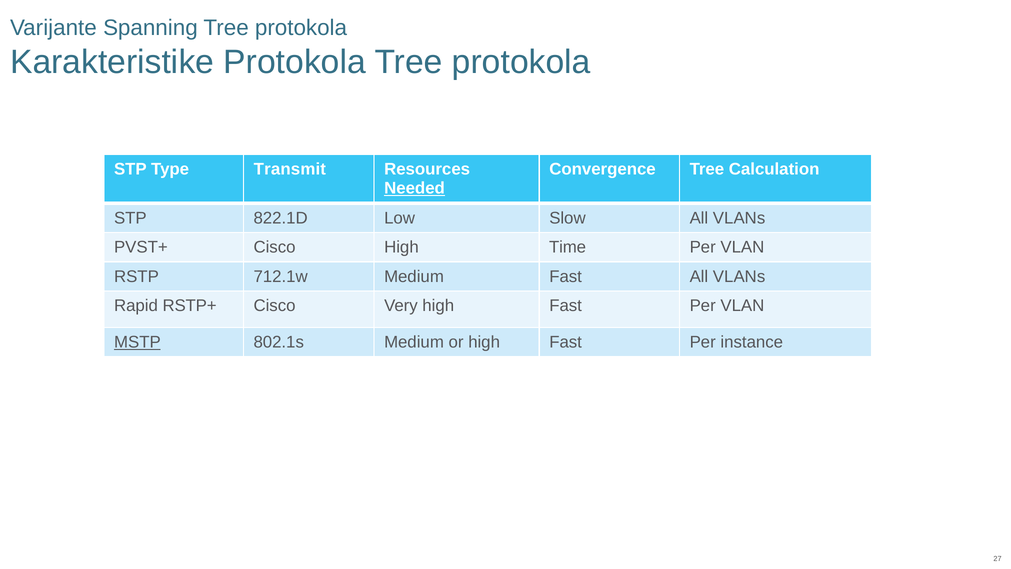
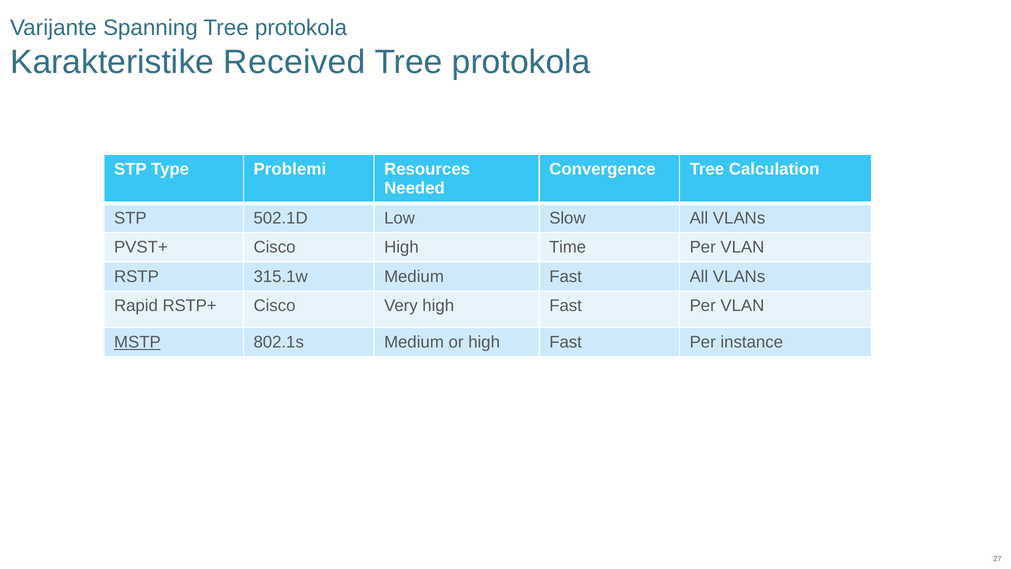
Karakteristike Protokola: Protokola -> Received
Transmit: Transmit -> Problemi
Needed underline: present -> none
822.1D: 822.1D -> 502.1D
712.1w: 712.1w -> 315.1w
